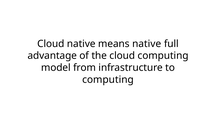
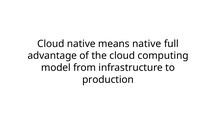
computing at (108, 79): computing -> production
